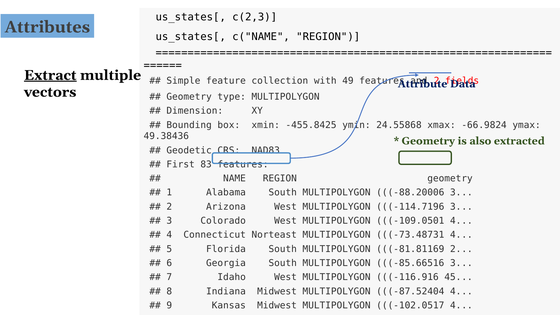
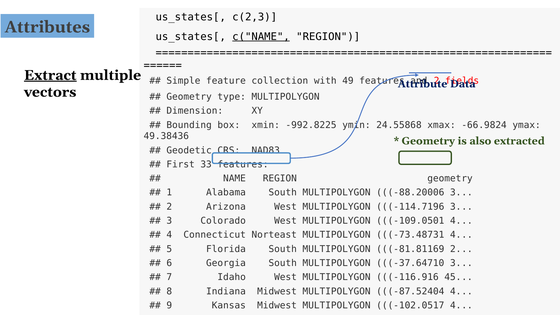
c("NAME underline: none -> present
-455.8425: -455.8425 -> -992.8225
83: 83 -> 33
-85.66516: -85.66516 -> -37.64710
